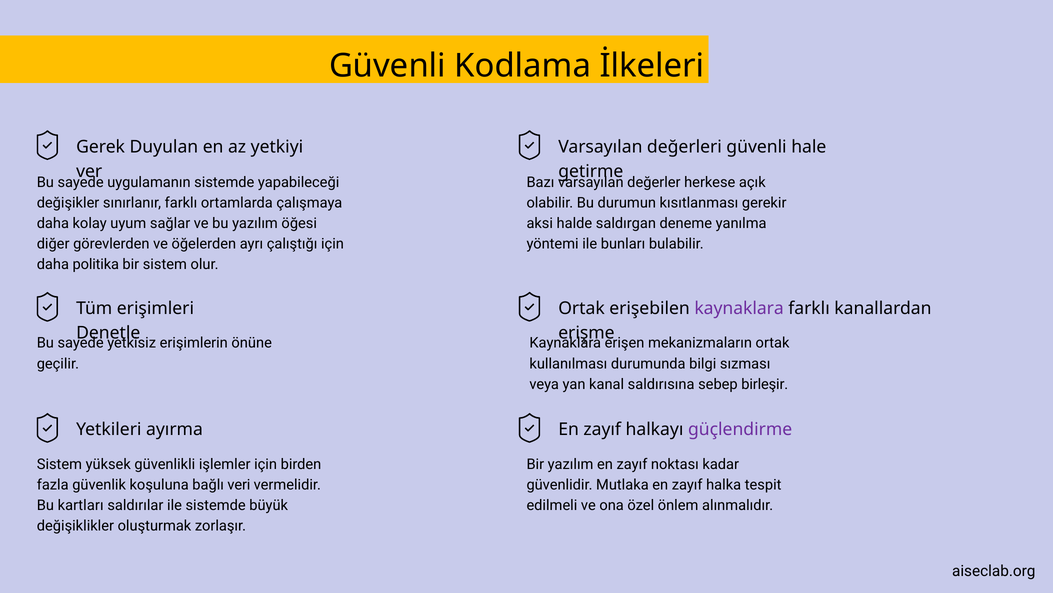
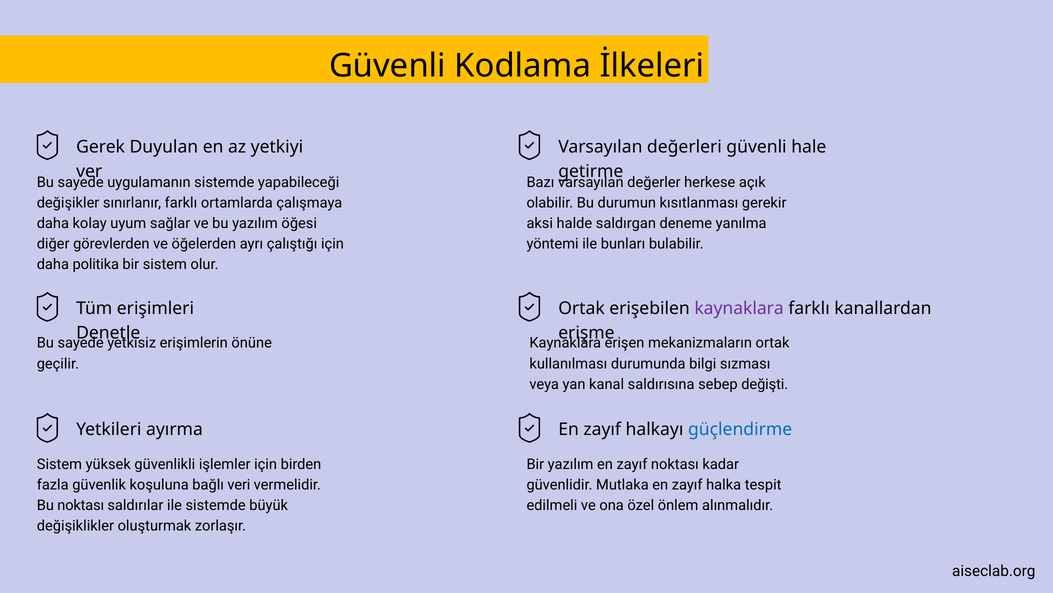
birleşir: birleşir -> değişti
güçlendirme colour: purple -> blue
Bu kartları: kartları -> noktası
